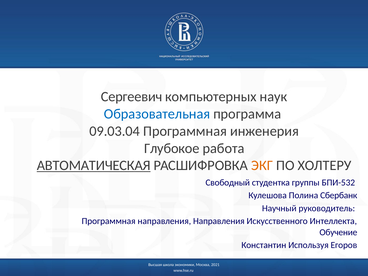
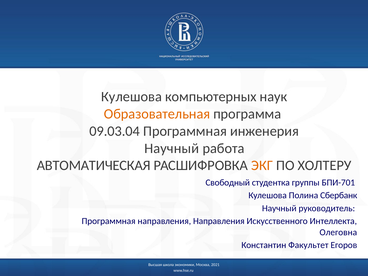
Сергеевич at (132, 97): Сергеевич -> Кулешова
Образовательная colour: blue -> orange
Глубокое at (172, 148): Глубокое -> Научный
АВТОМАТИЧЕСКАЯ underline: present -> none
БПИ-532: БПИ-532 -> БПИ-701
Обучение: Обучение -> Олеговна
Используя: Используя -> Факультет
